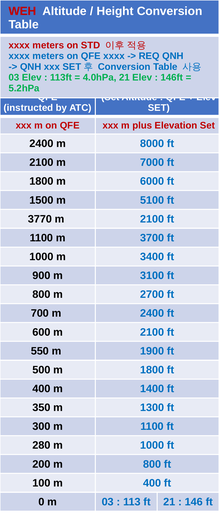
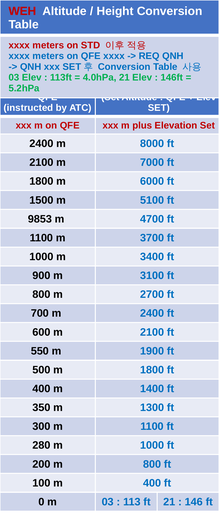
3770: 3770 -> 9853
2100 at (152, 219): 2100 -> 4700
